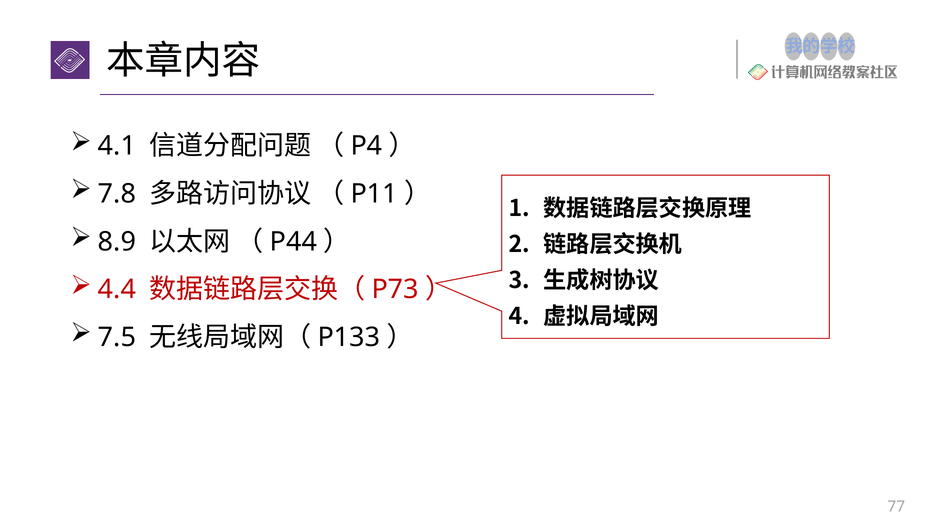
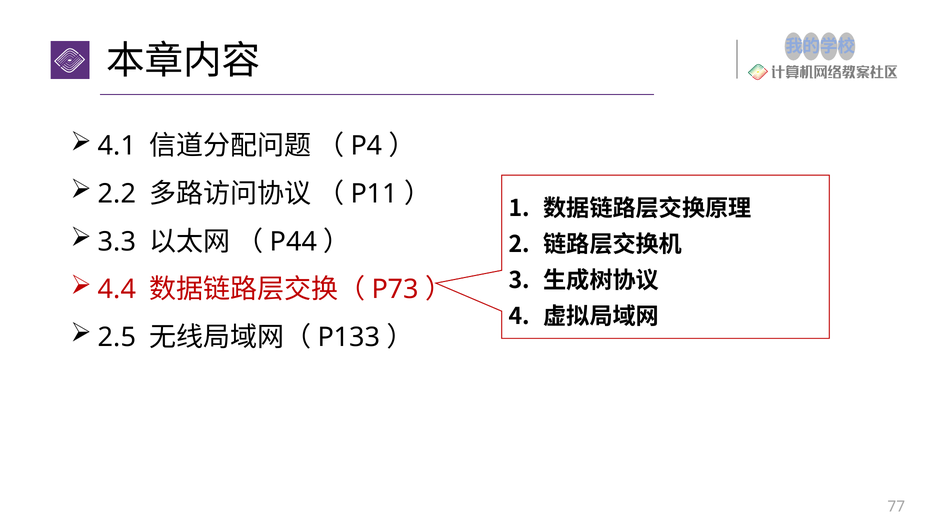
7.8: 7.8 -> 2.2
8.9: 8.9 -> 3.3
7.5: 7.5 -> 2.5
